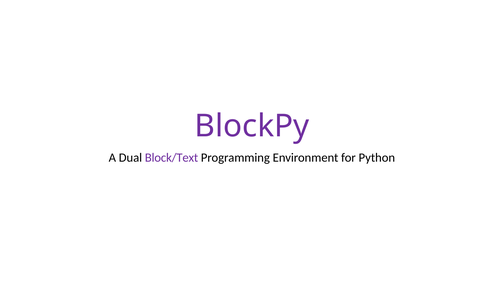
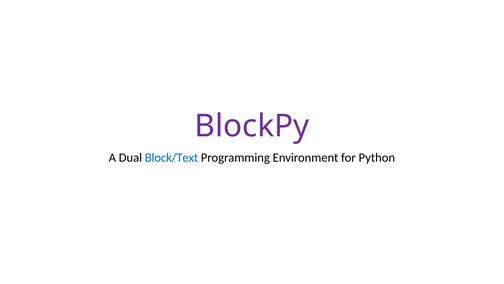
Block/Text colour: purple -> blue
